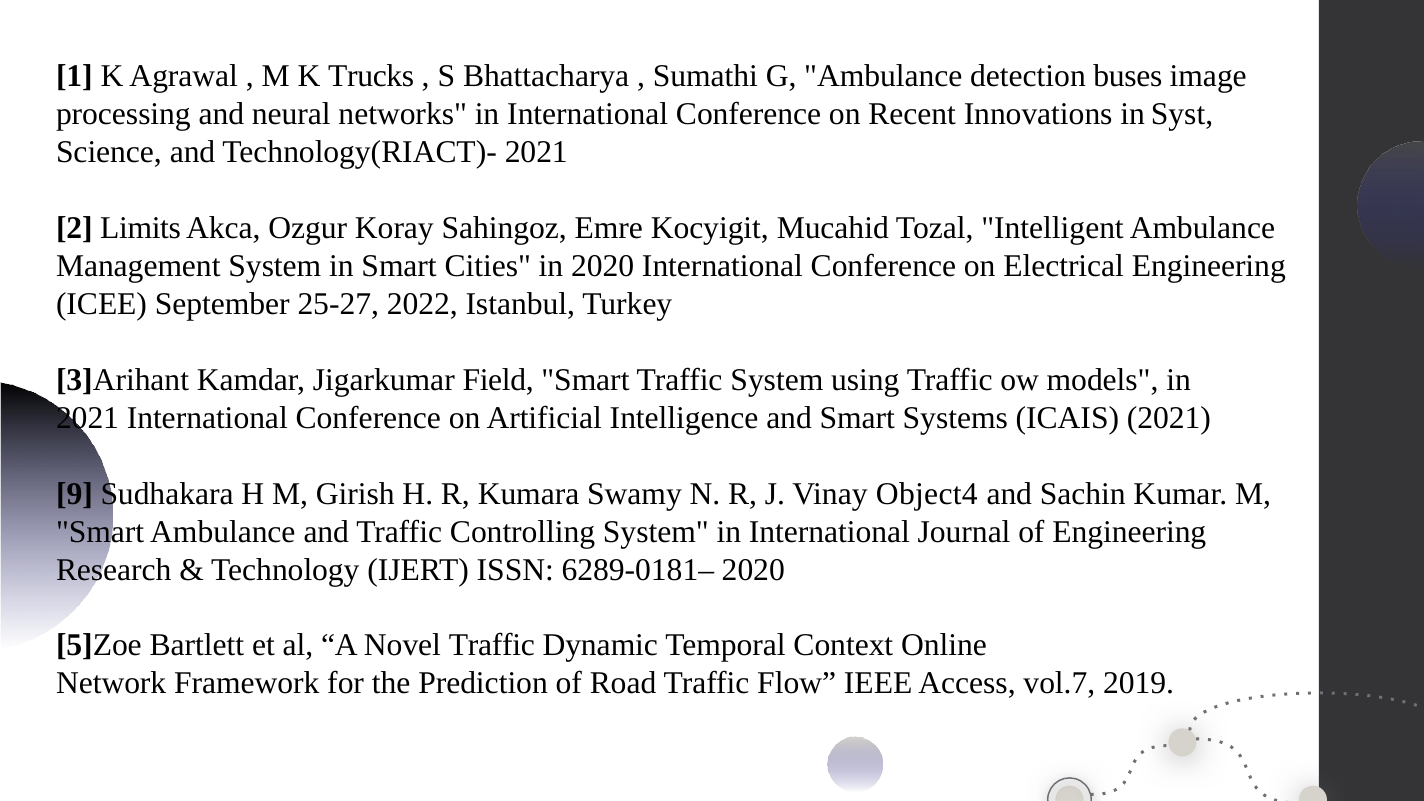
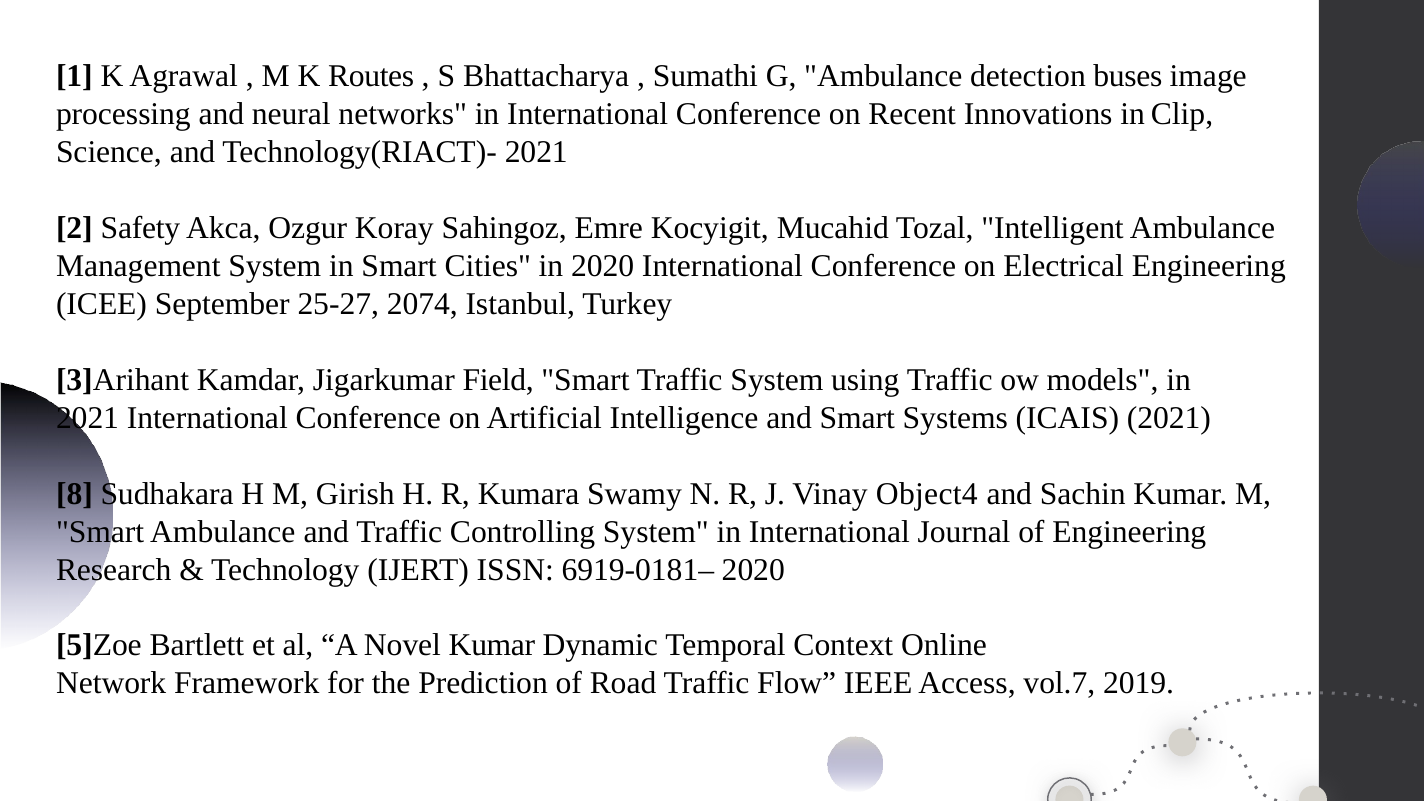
Trucks: Trucks -> Routes
Syst: Syst -> Clip
Limits: Limits -> Safety
2022: 2022 -> 2074
9: 9 -> 8
6289-0181–: 6289-0181– -> 6919-0181–
Novel Traffic: Traffic -> Kumar
